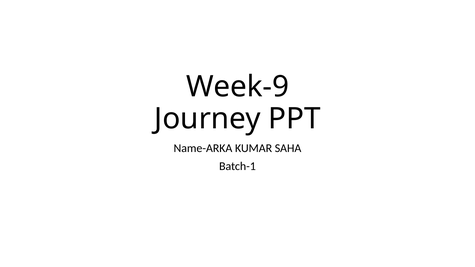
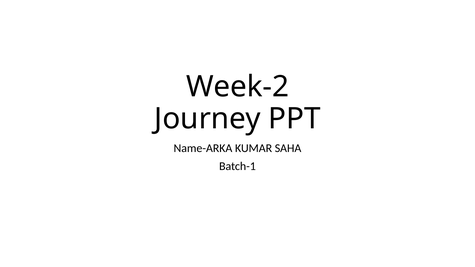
Week-9: Week-9 -> Week-2
